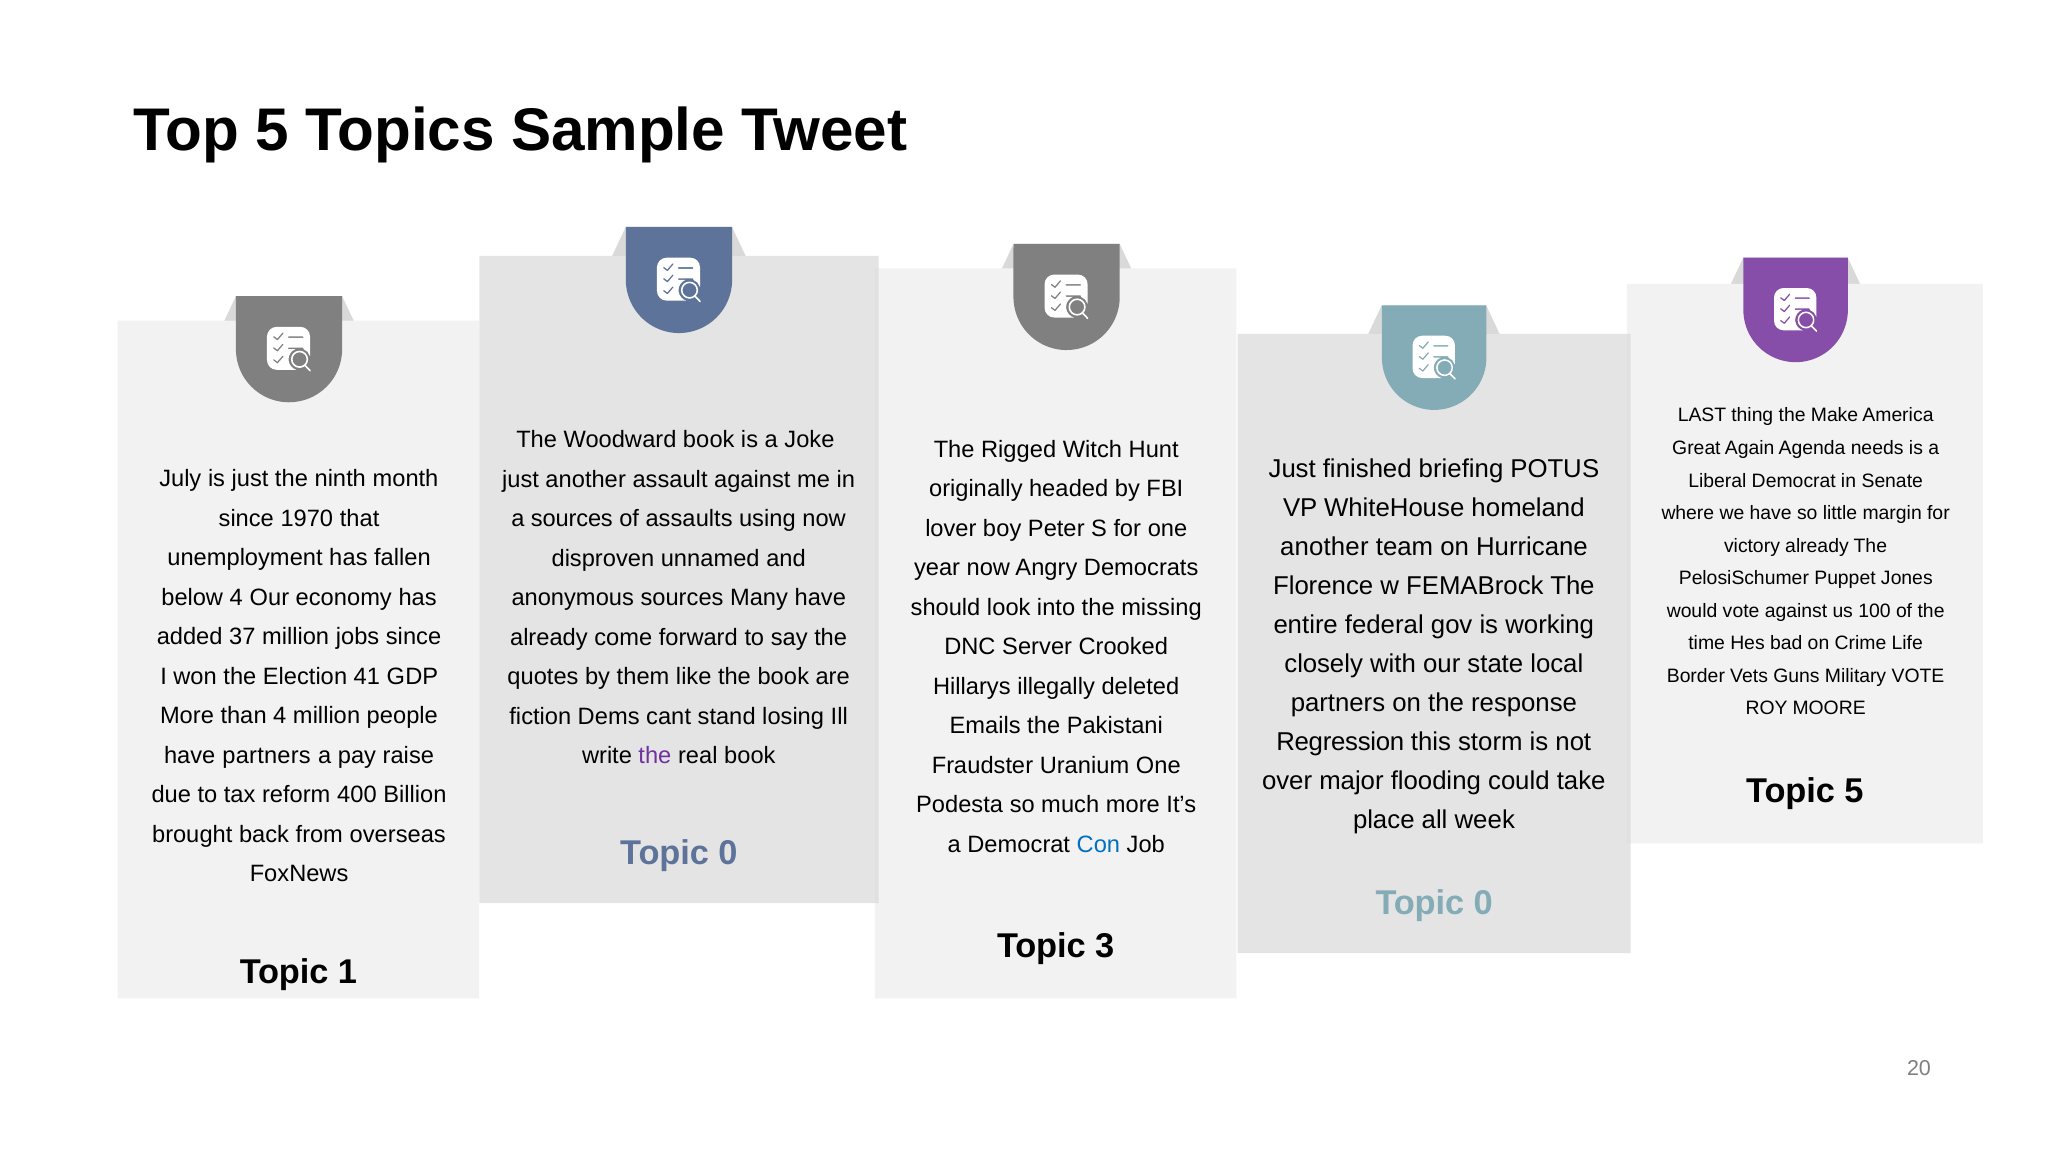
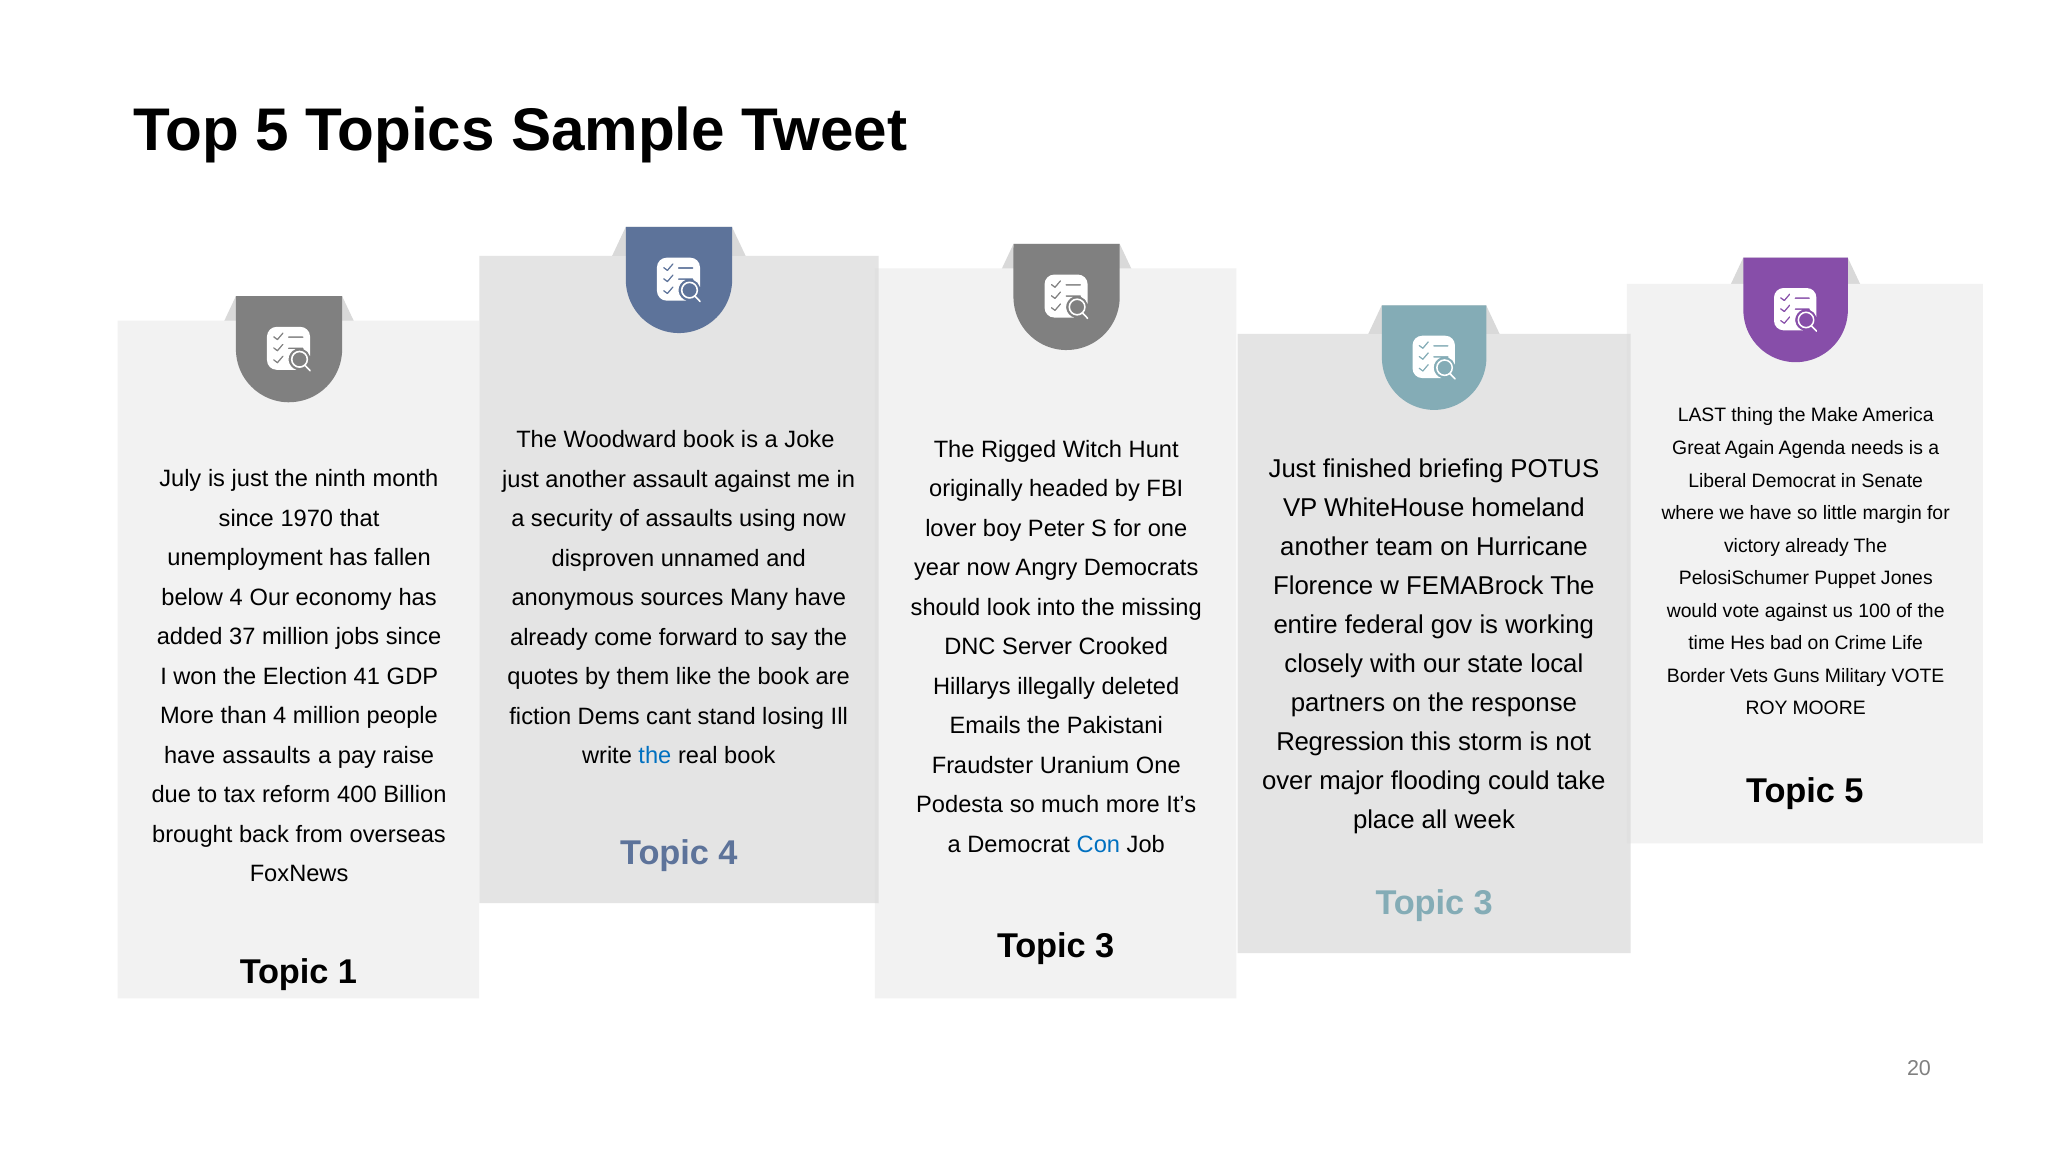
a sources: sources -> security
have partners: partners -> assaults
the at (655, 756) colour: purple -> blue
0 at (728, 853): 0 -> 4
0 at (1483, 903): 0 -> 3
